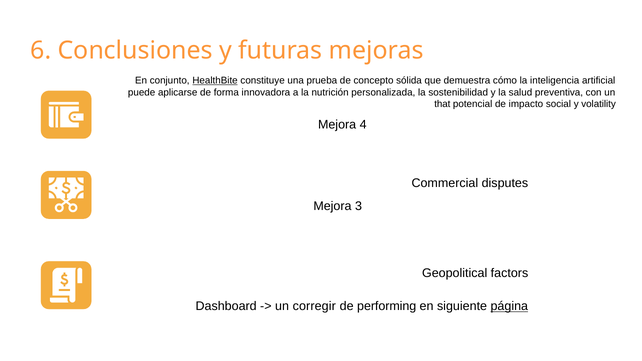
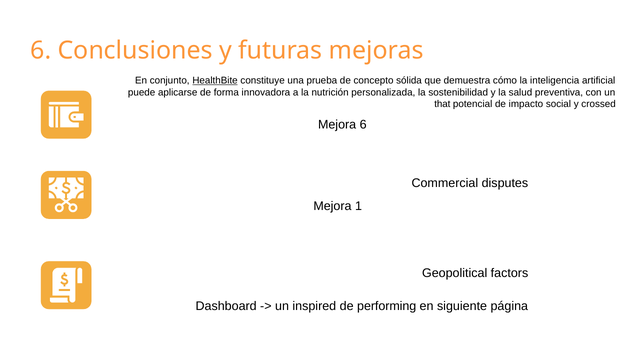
volatility: volatility -> crossed
Mejora 4: 4 -> 6
3: 3 -> 1
corregir: corregir -> inspired
página underline: present -> none
